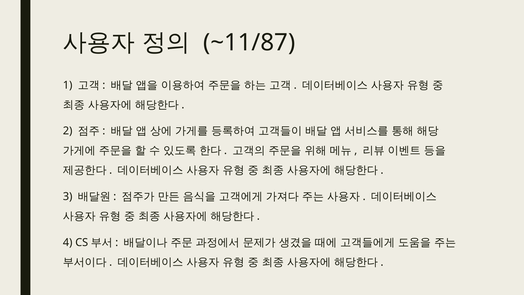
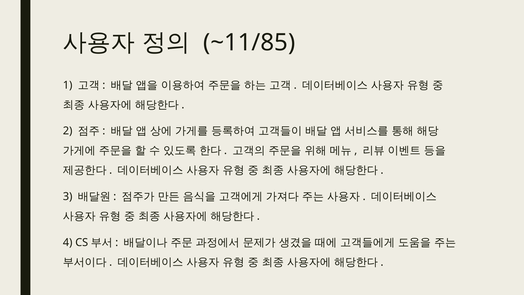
~11/87: ~11/87 -> ~11/85
